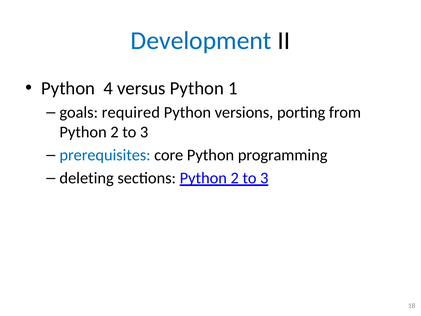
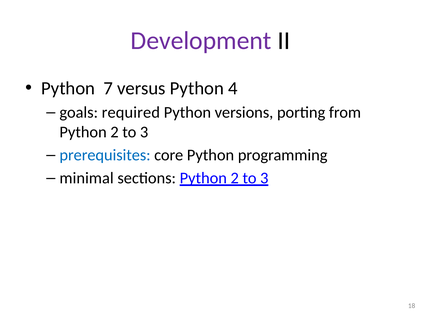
Development colour: blue -> purple
4: 4 -> 7
1: 1 -> 4
deleting: deleting -> minimal
